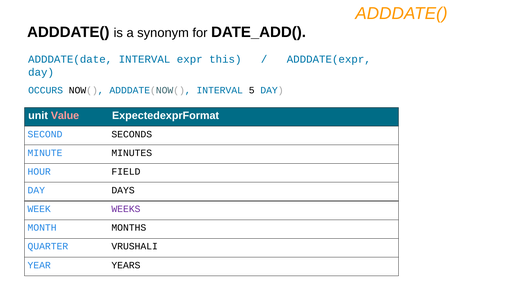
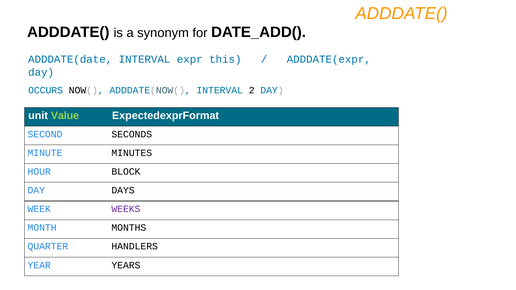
5: 5 -> 2
Value colour: pink -> light green
FIELD: FIELD -> BLOCK
VRUSHALI: VRUSHALI -> HANDLERS
